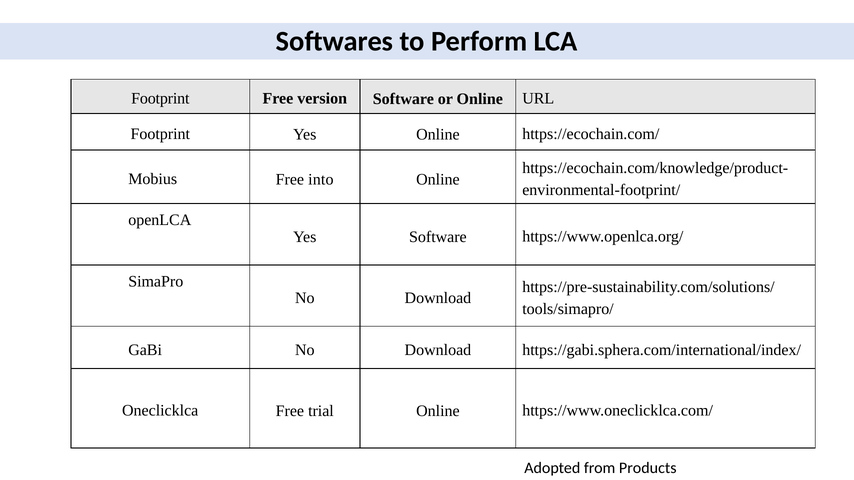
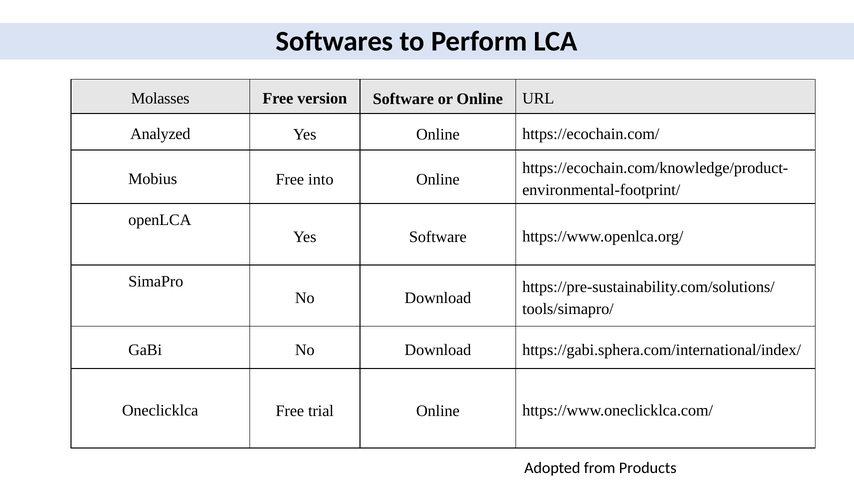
Footprint at (160, 99): Footprint -> Molasses
Footprint at (160, 134): Footprint -> Analyzed
